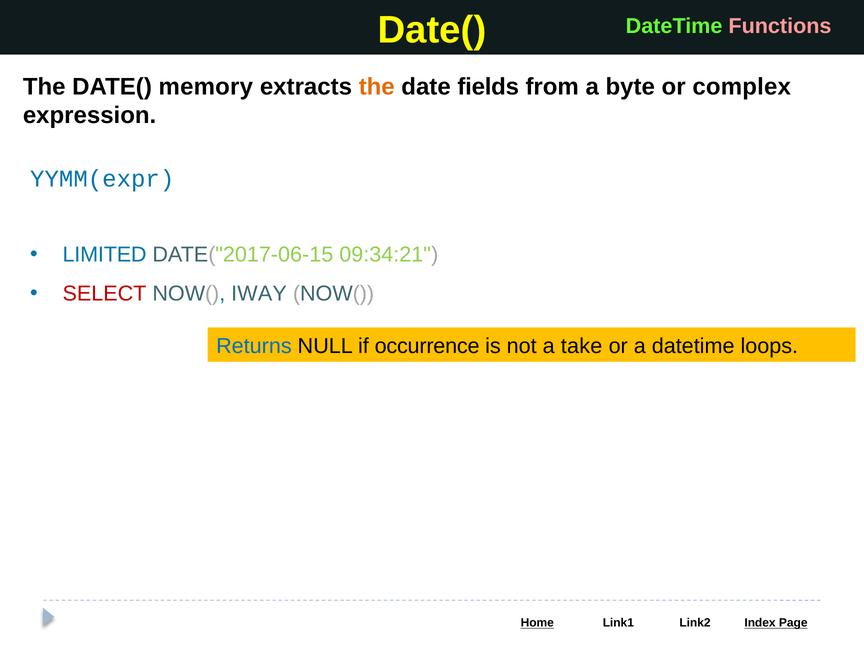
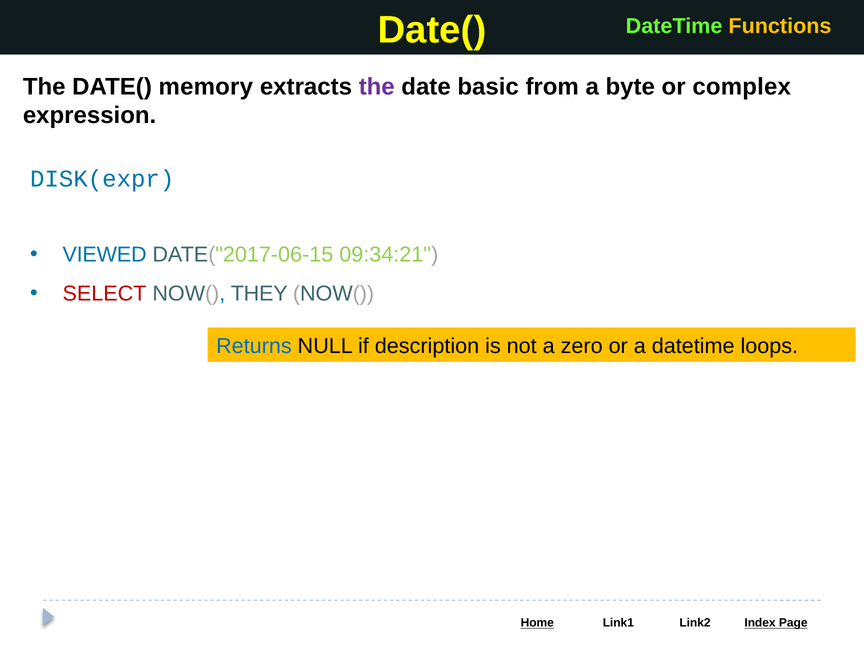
Functions colour: pink -> yellow
the at (377, 87) colour: orange -> purple
fields: fields -> basic
YYMM(expr: YYMM(expr -> DISK(expr
LIMITED: LIMITED -> VIEWED
IWAY: IWAY -> THEY
occurrence: occurrence -> description
take: take -> zero
